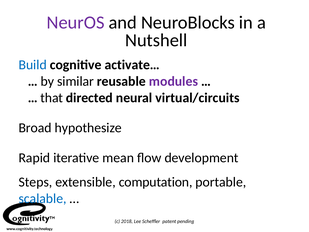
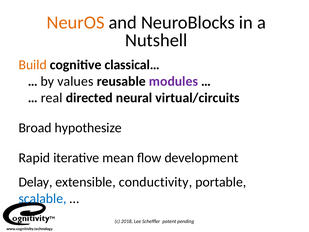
NeurOS colour: purple -> orange
Build colour: blue -> orange
activate…: activate… -> classical…
similar: similar -> values
that: that -> real
Steps: Steps -> Delay
computation: computation -> conductivity
